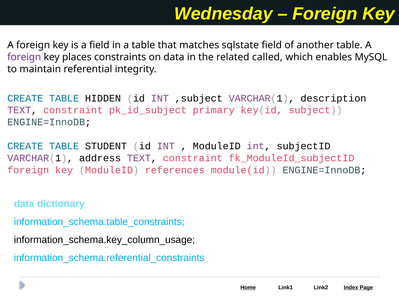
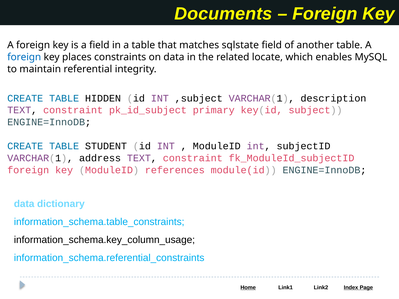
Wednesday: Wednesday -> Documents
foreign at (24, 57) colour: purple -> blue
called: called -> locate
